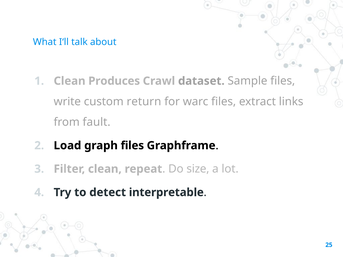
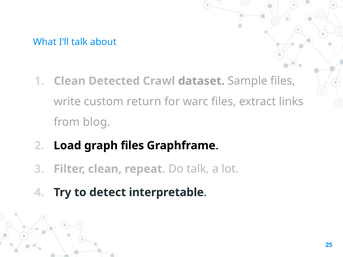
Produces: Produces -> Detected
fault: fault -> blog
Do size: size -> talk
